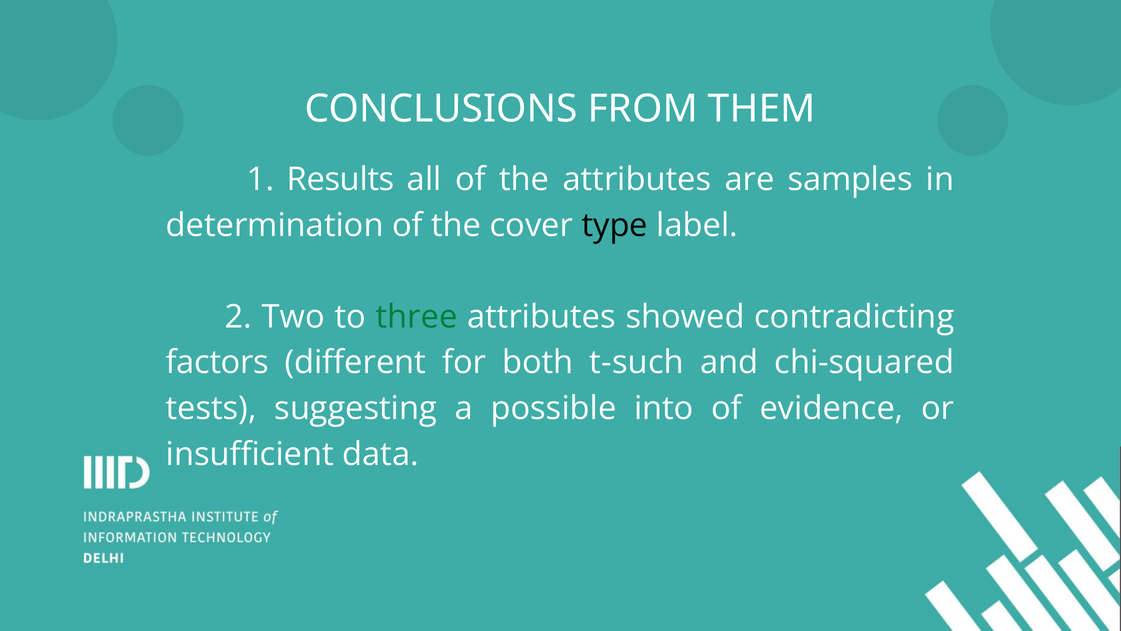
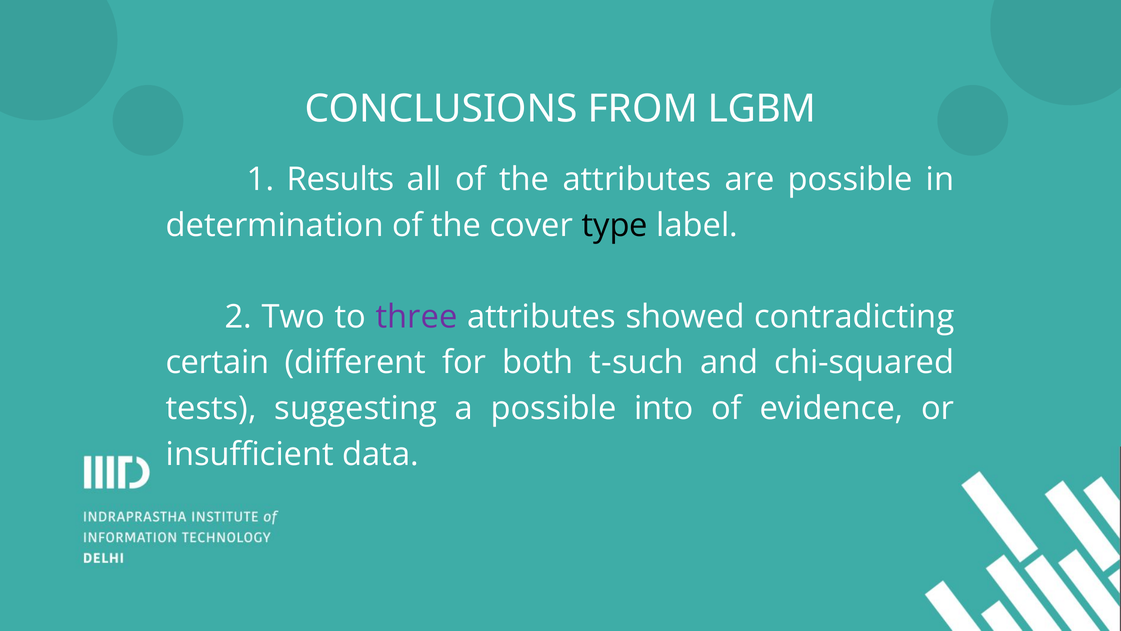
THEM: THEM -> LGBM
are samples: samples -> possible
three colour: green -> purple
factors: factors -> certain
